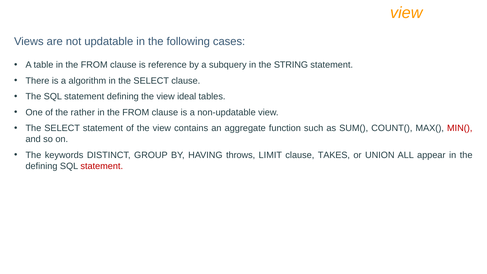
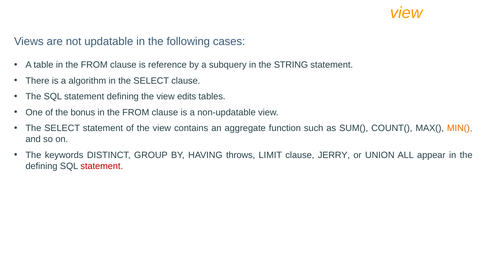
ideal: ideal -> edits
rather: rather -> bonus
MIN( colour: red -> orange
TAKES: TAKES -> JERRY
